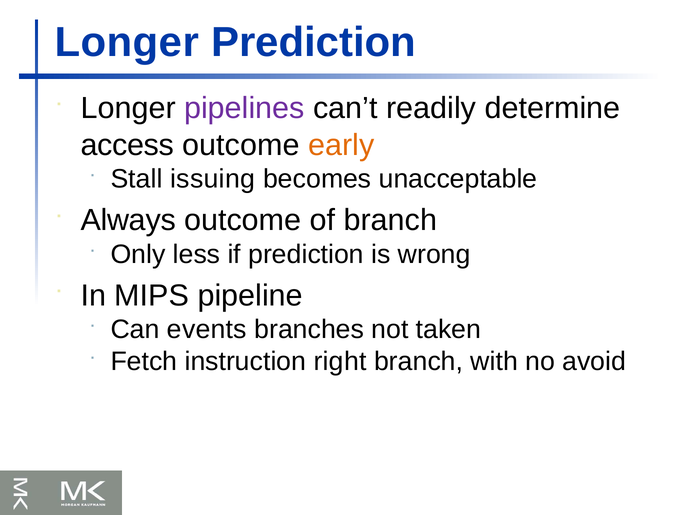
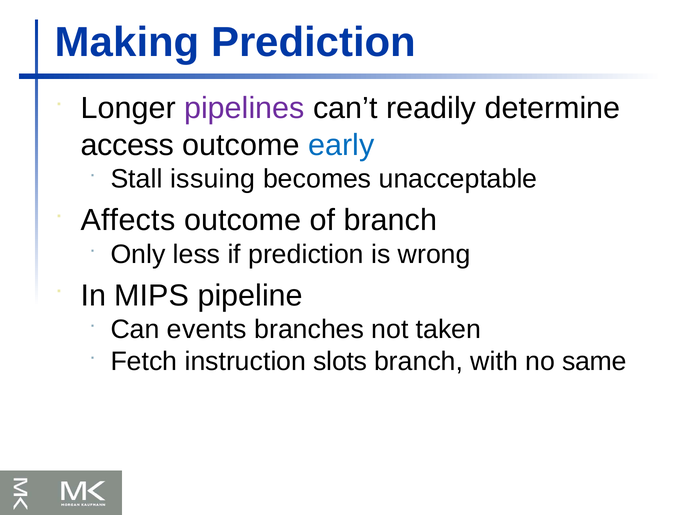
Longer at (127, 43): Longer -> Making
early colour: orange -> blue
Always: Always -> Affects
right: right -> slots
avoid: avoid -> same
